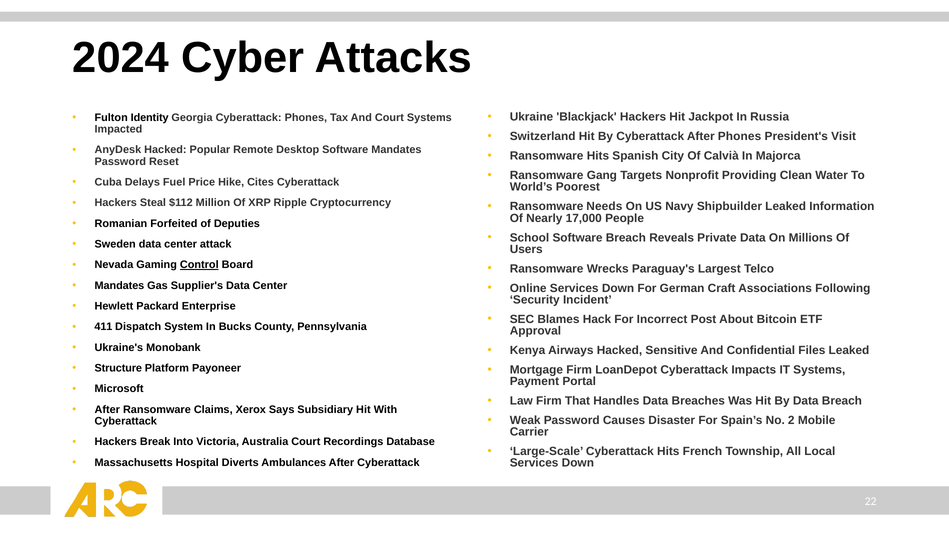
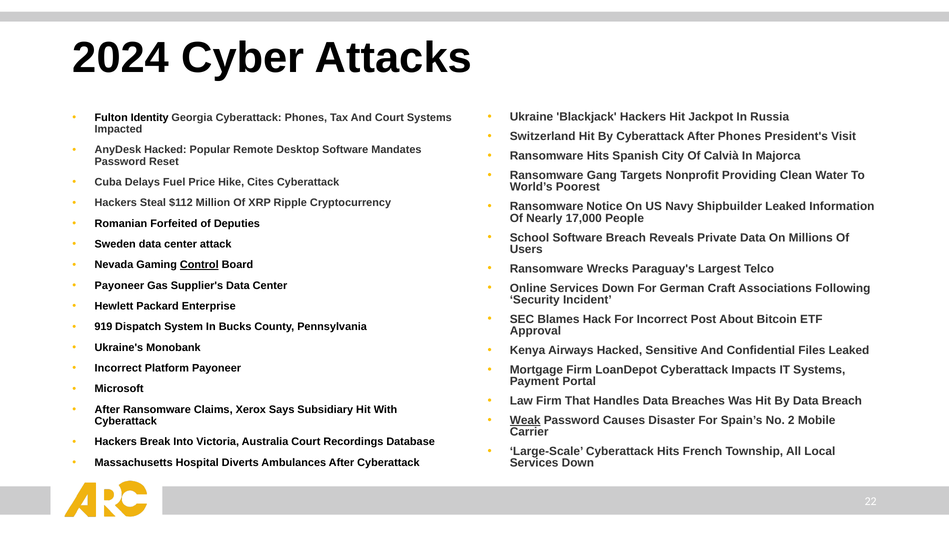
Needs: Needs -> Notice
Mandates at (119, 285): Mandates -> Payoneer
411: 411 -> 919
Structure at (118, 368): Structure -> Incorrect
Weak underline: none -> present
